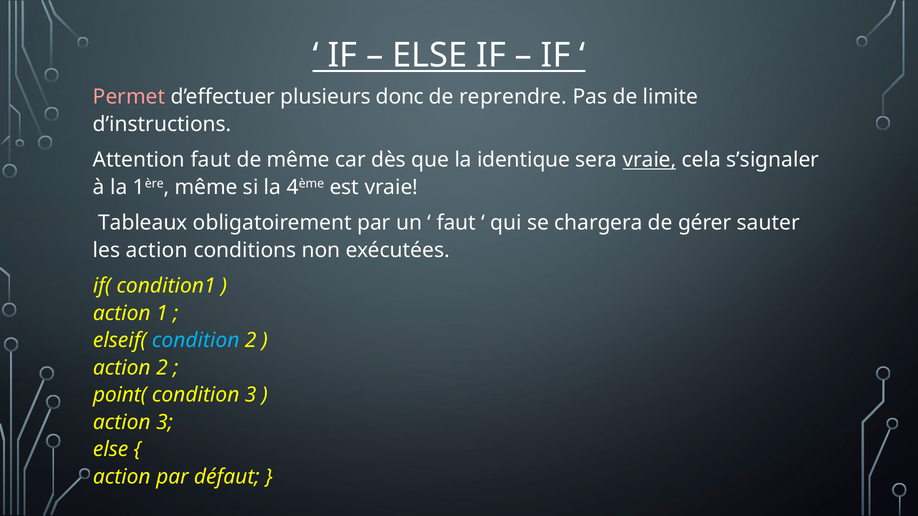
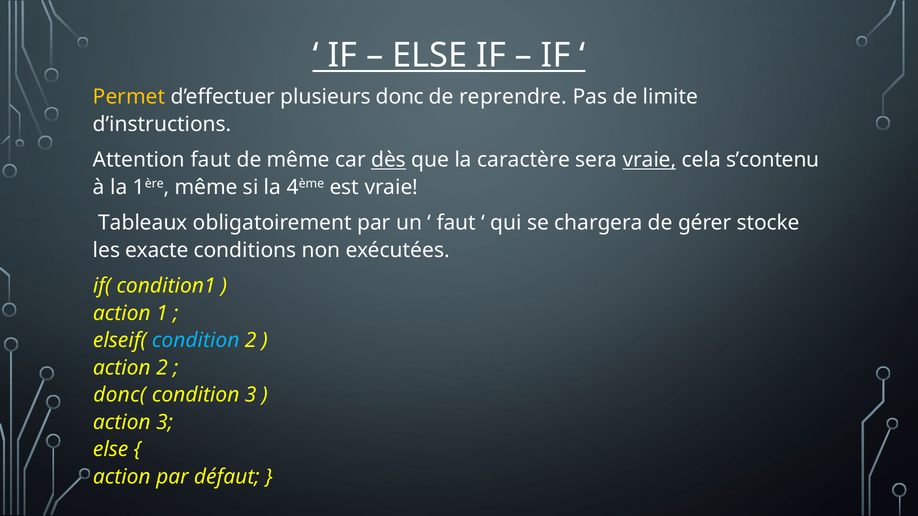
Permet colour: pink -> yellow
dès underline: none -> present
identique: identique -> caractère
s’signaler: s’signaler -> s’contenu
sauter: sauter -> stocke
les action: action -> exacte
point(: point( -> donc(
